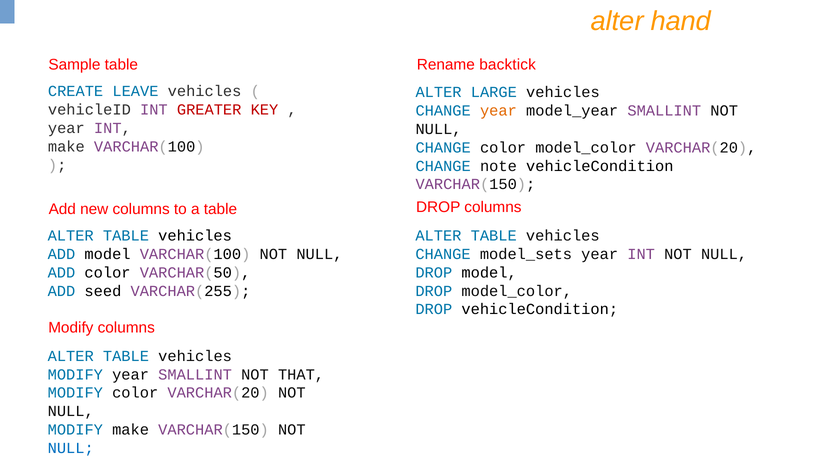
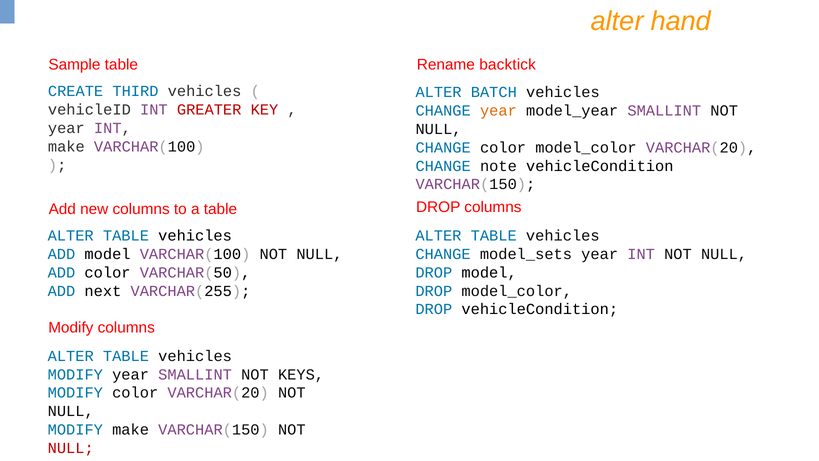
LEAVE: LEAVE -> THIRD
LARGE: LARGE -> BATCH
seed: seed -> next
THAT: THAT -> KEYS
NULL at (71, 448) colour: blue -> red
